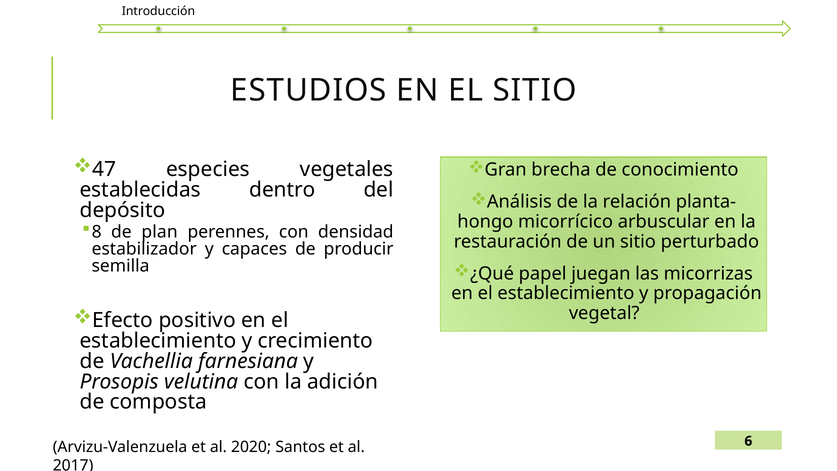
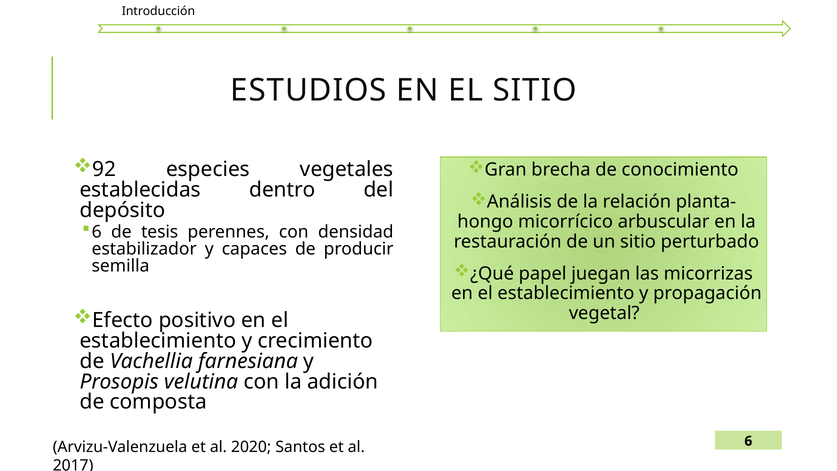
47: 47 -> 92
8 at (97, 232): 8 -> 6
plan: plan -> tesis
